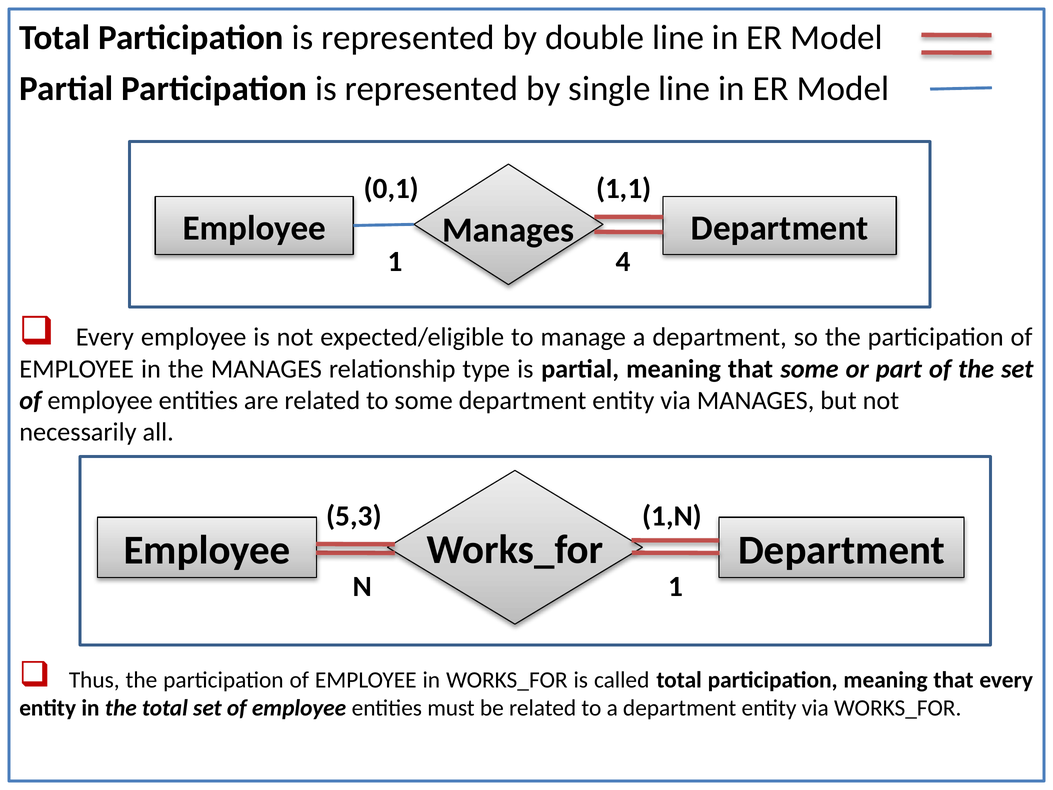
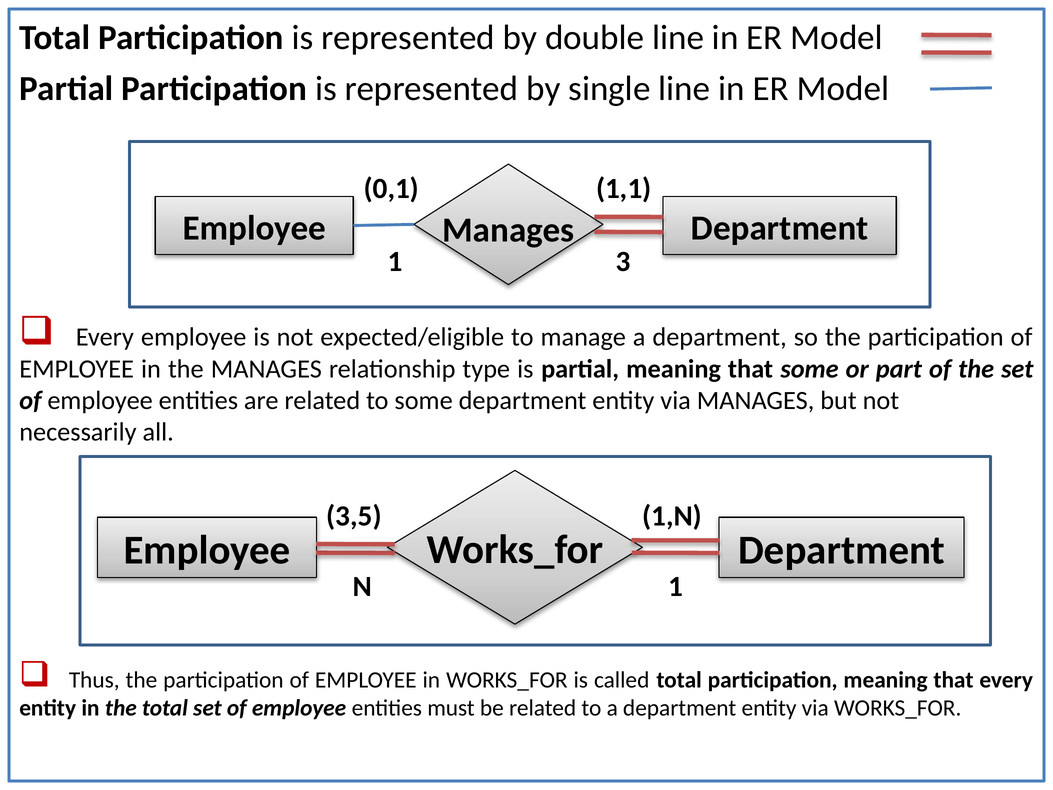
4: 4 -> 3
5,3: 5,3 -> 3,5
